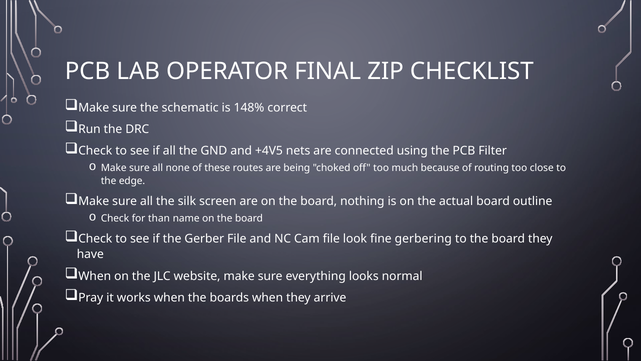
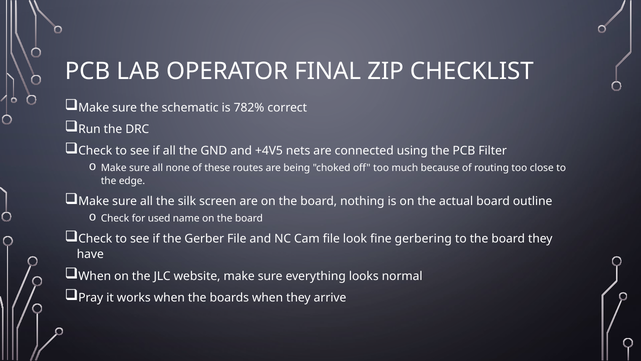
148%: 148% -> 782%
than: than -> used
